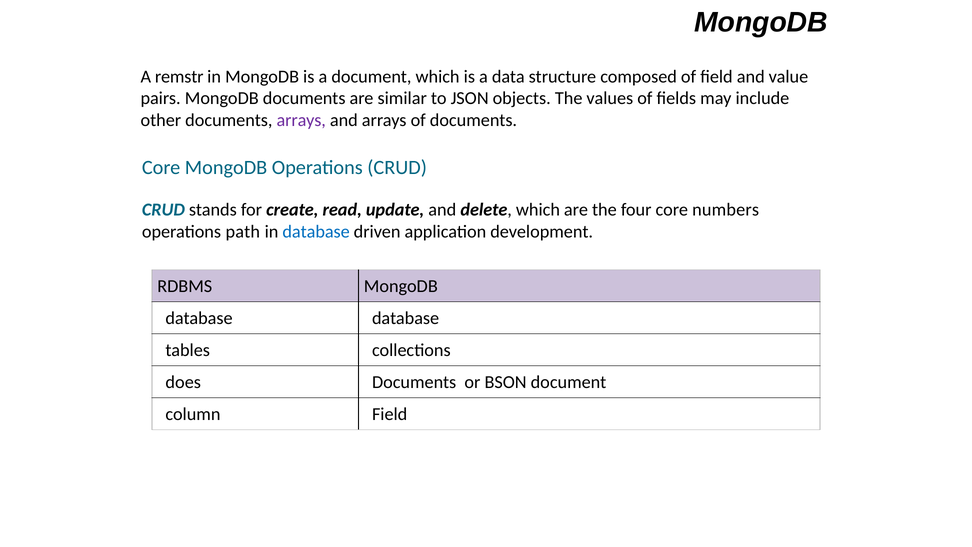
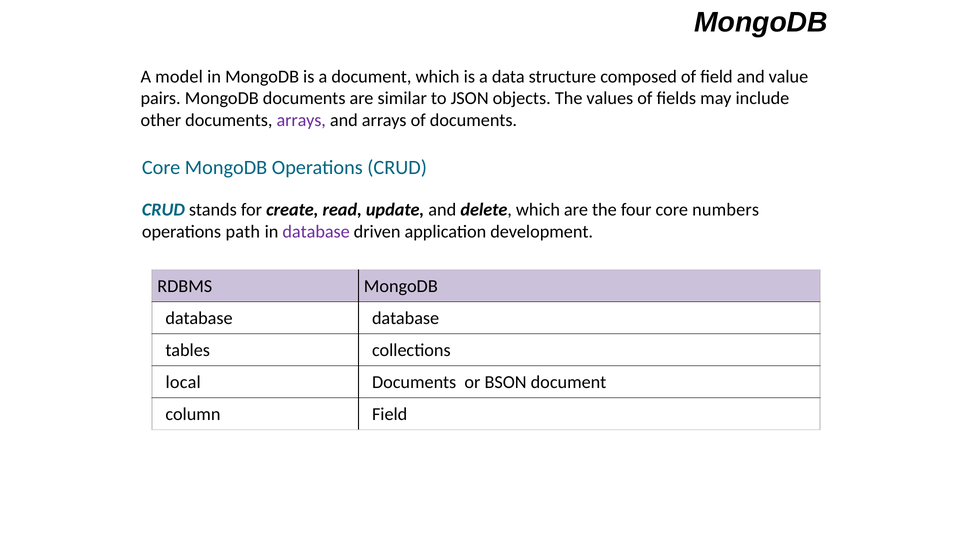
remstr: remstr -> model
database at (316, 231) colour: blue -> purple
does: does -> local
